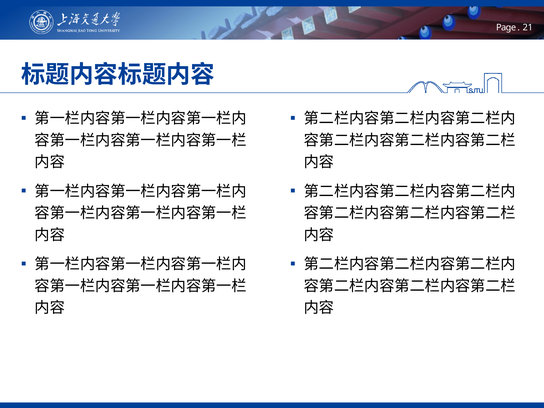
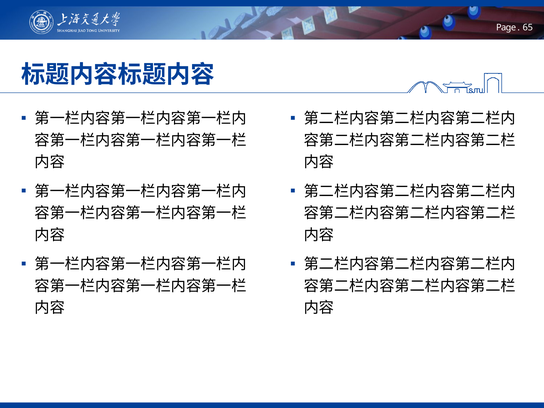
21: 21 -> 65
